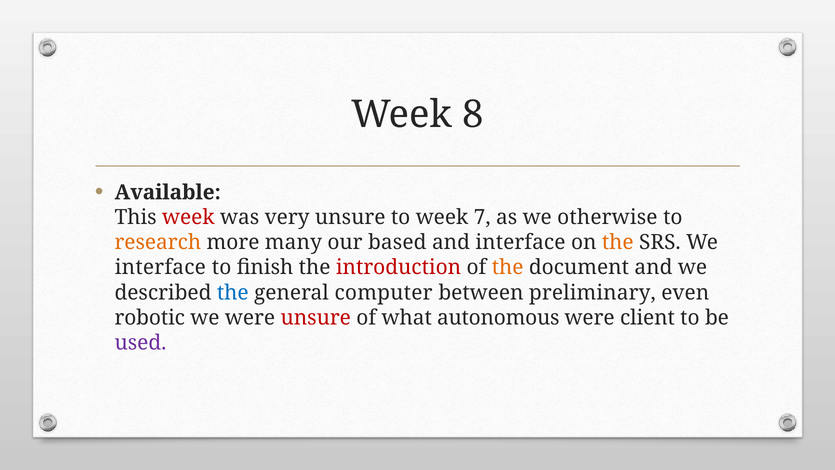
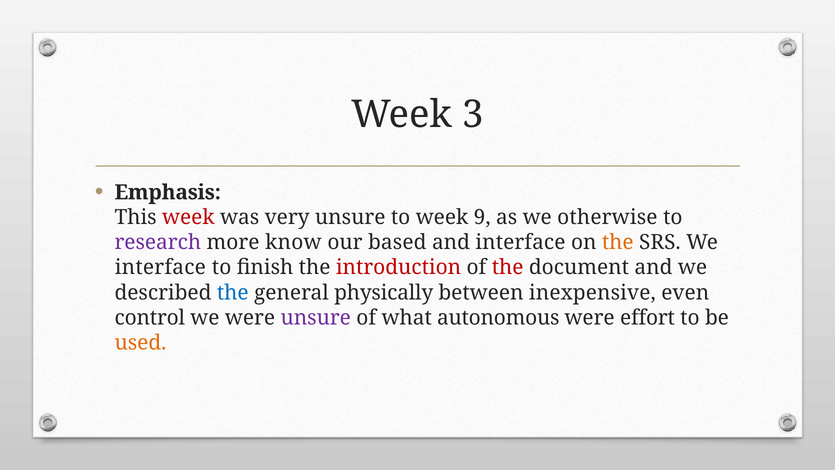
8: 8 -> 3
Available: Available -> Emphasis
7: 7 -> 9
research colour: orange -> purple
many: many -> know
the at (508, 267) colour: orange -> red
computer: computer -> physically
preliminary: preliminary -> inexpensive
robotic: robotic -> control
unsure at (316, 317) colour: red -> purple
client: client -> effort
used colour: purple -> orange
